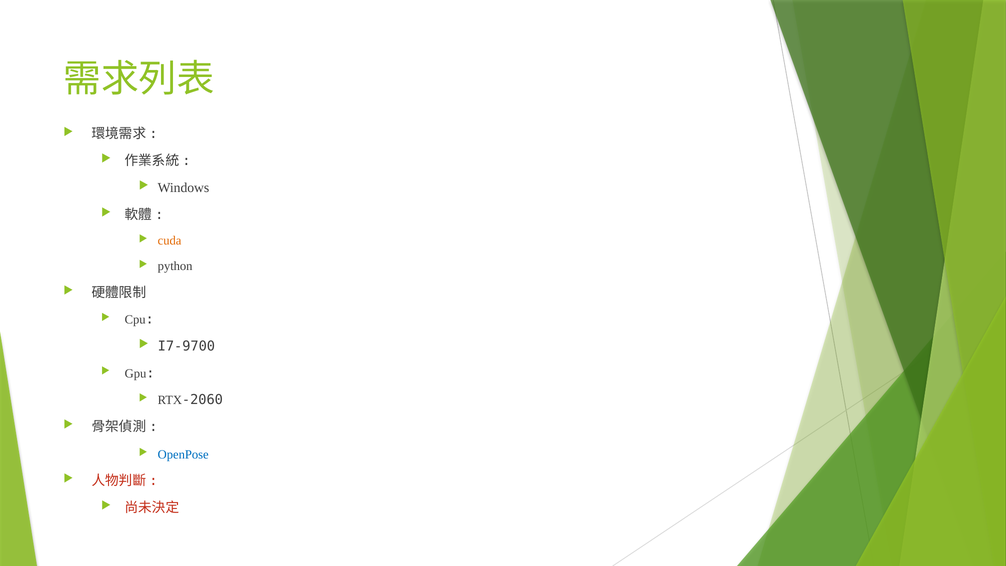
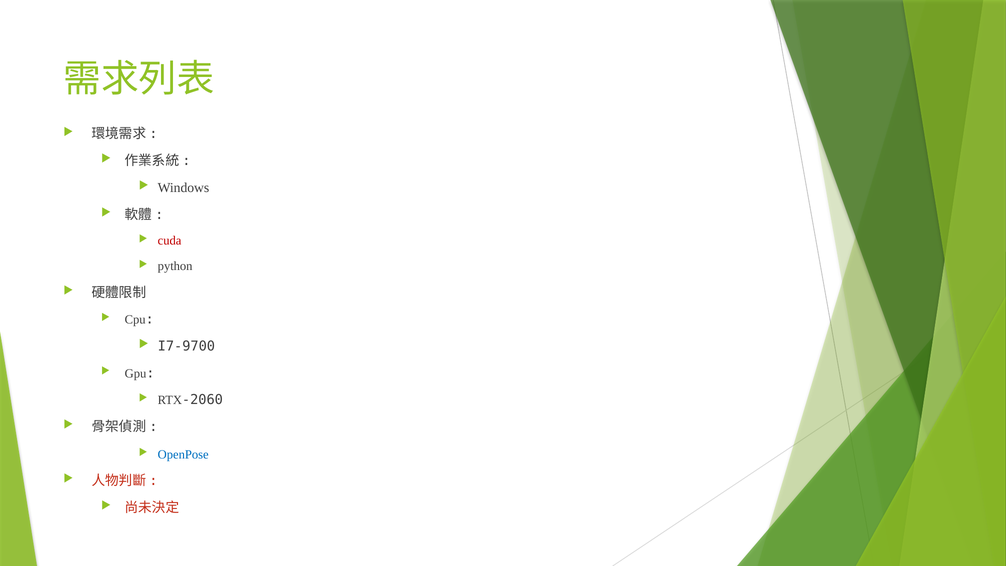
cuda colour: orange -> red
